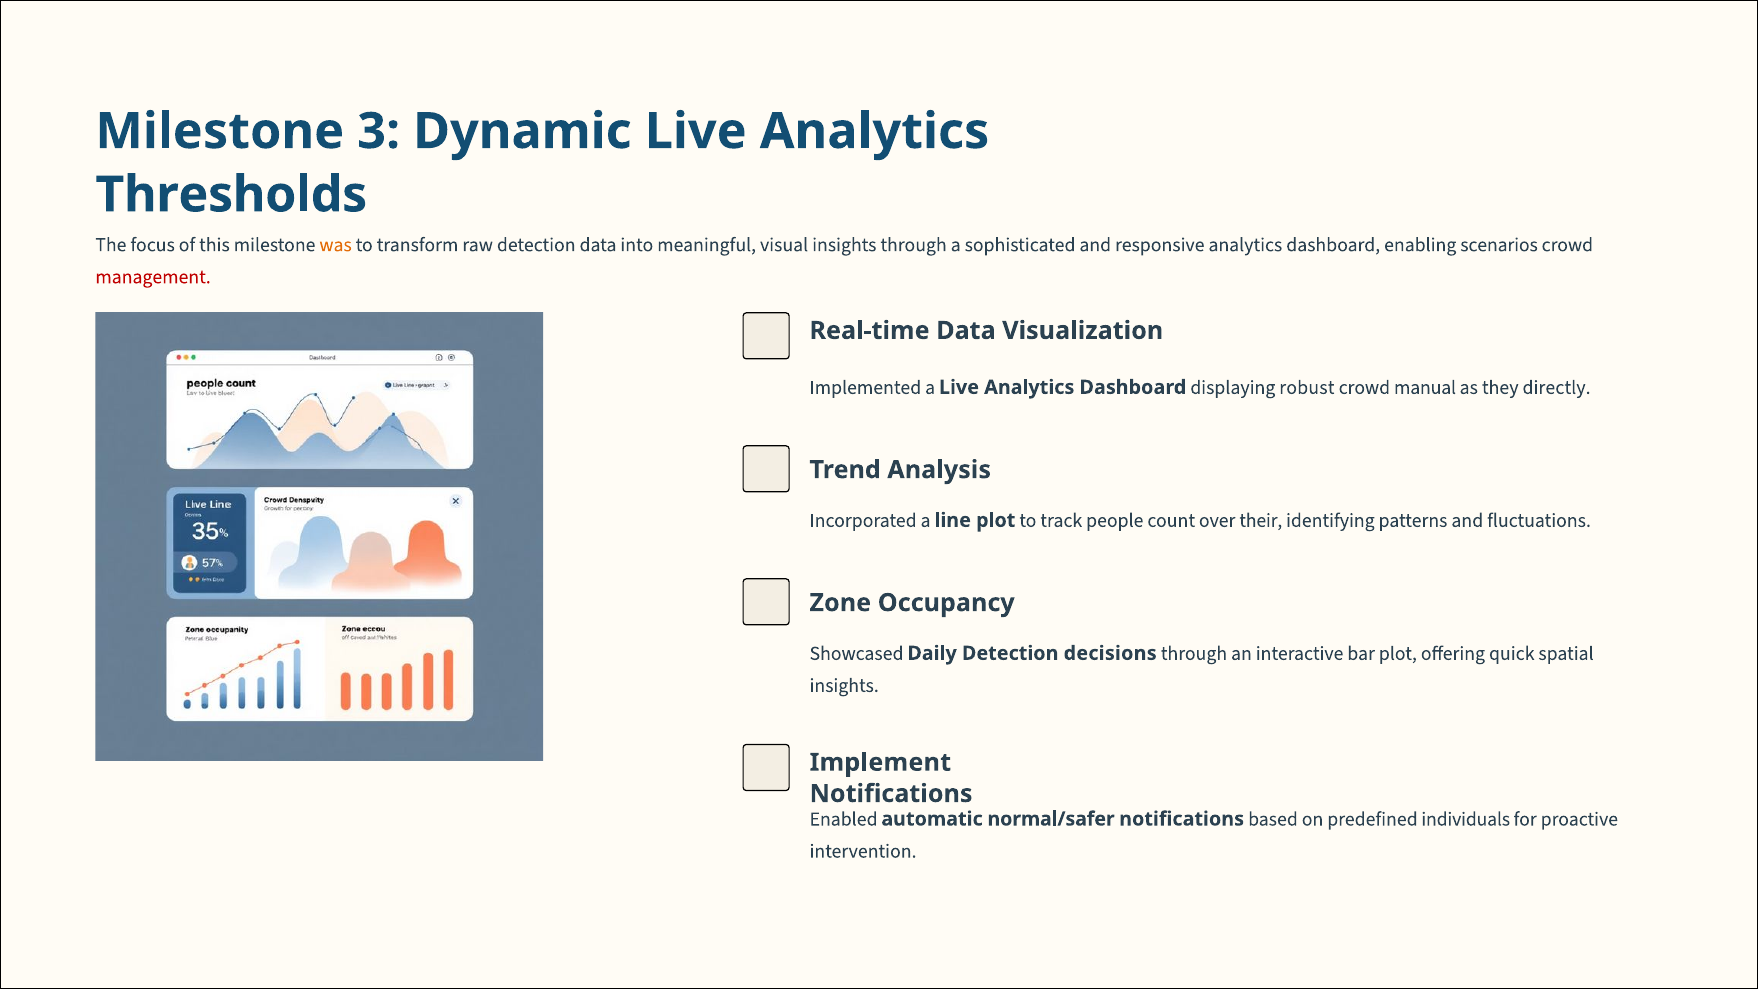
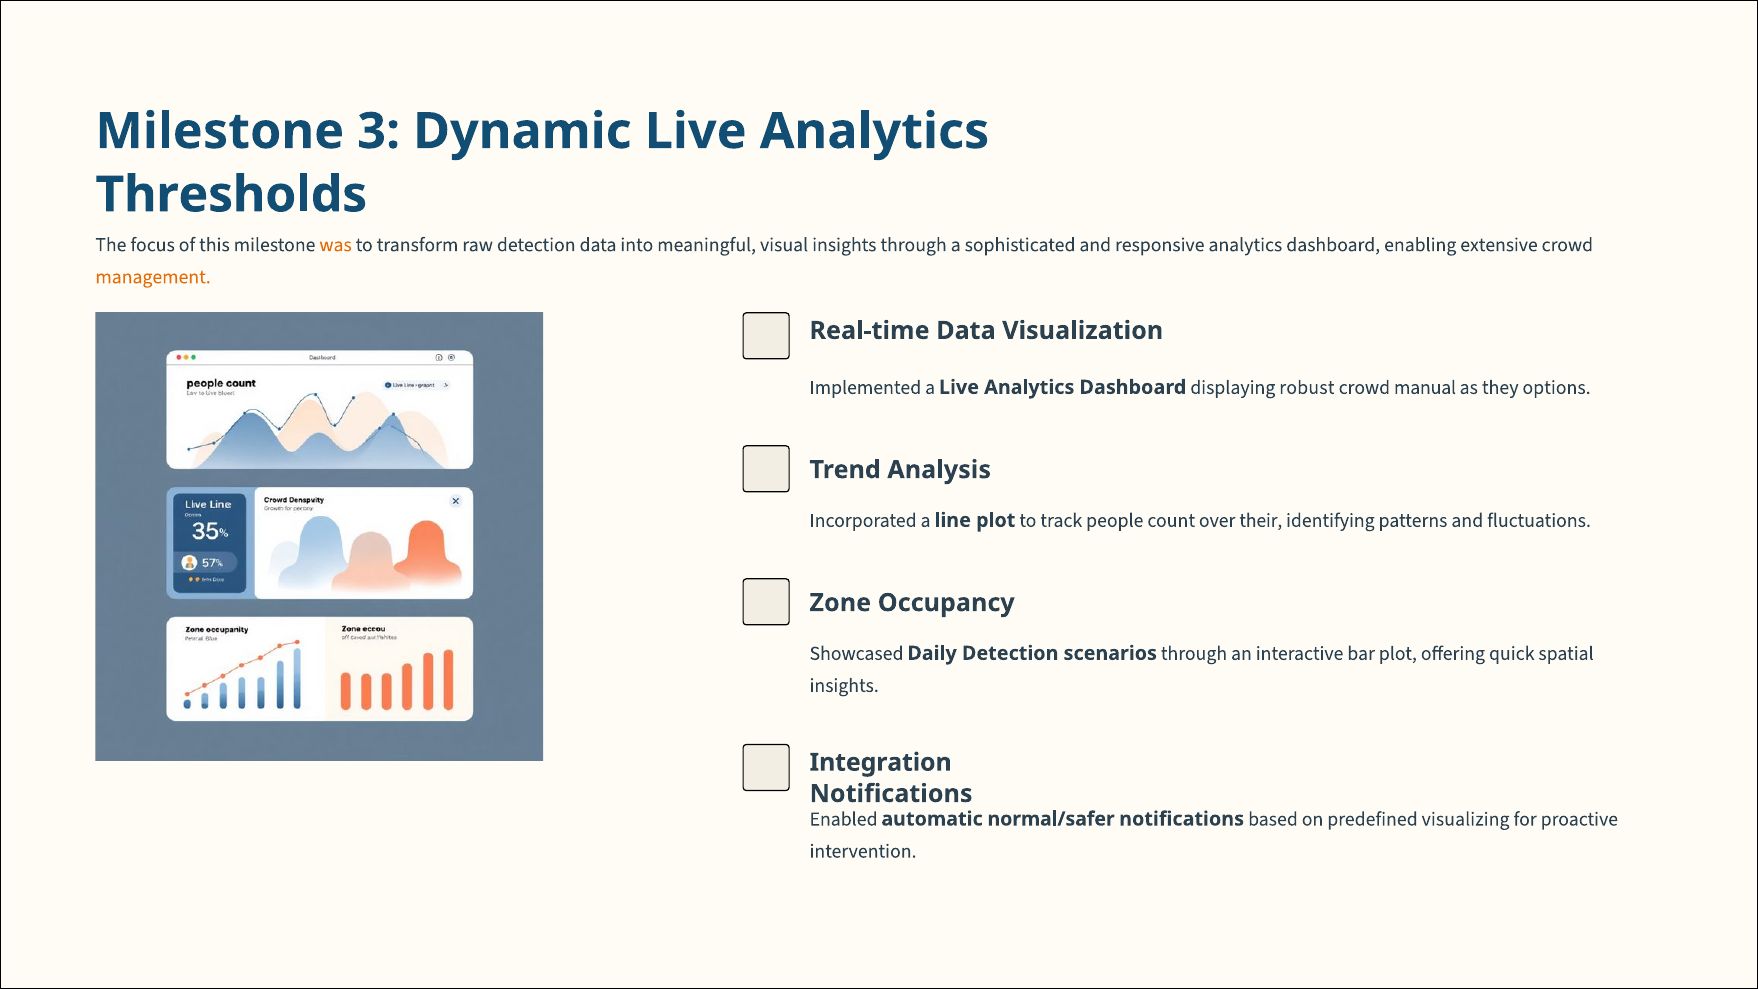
scenarios: scenarios -> extensive
management colour: red -> orange
directly: directly -> options
decisions: decisions -> scenarios
Implement: Implement -> Integration
individuals: individuals -> visualizing
